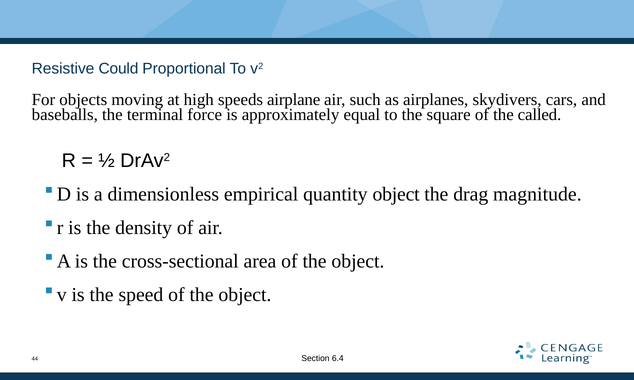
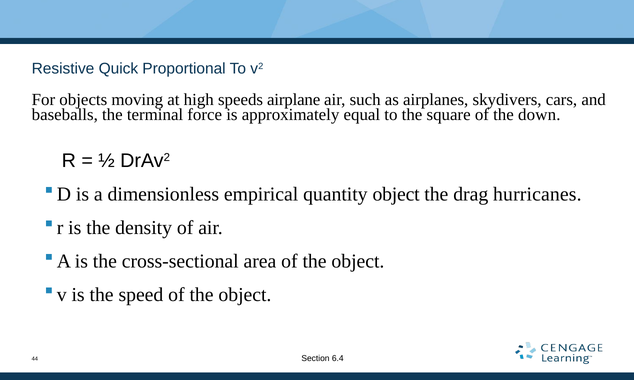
Could: Could -> Quick
called: called -> down
magnitude: magnitude -> hurricanes
